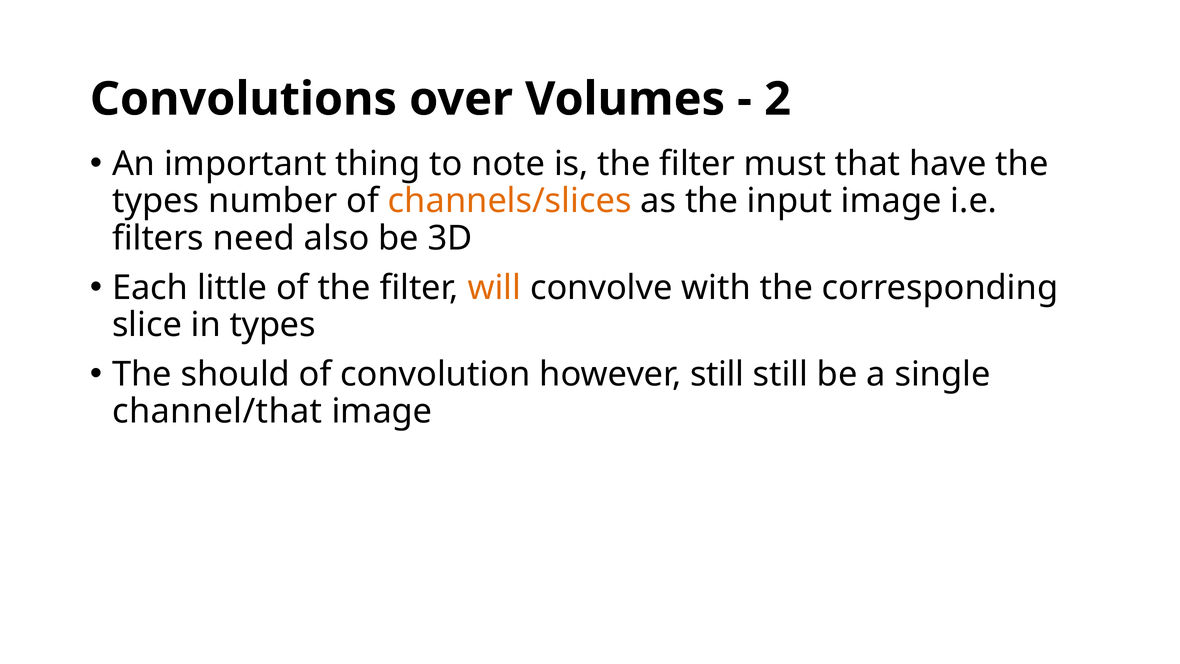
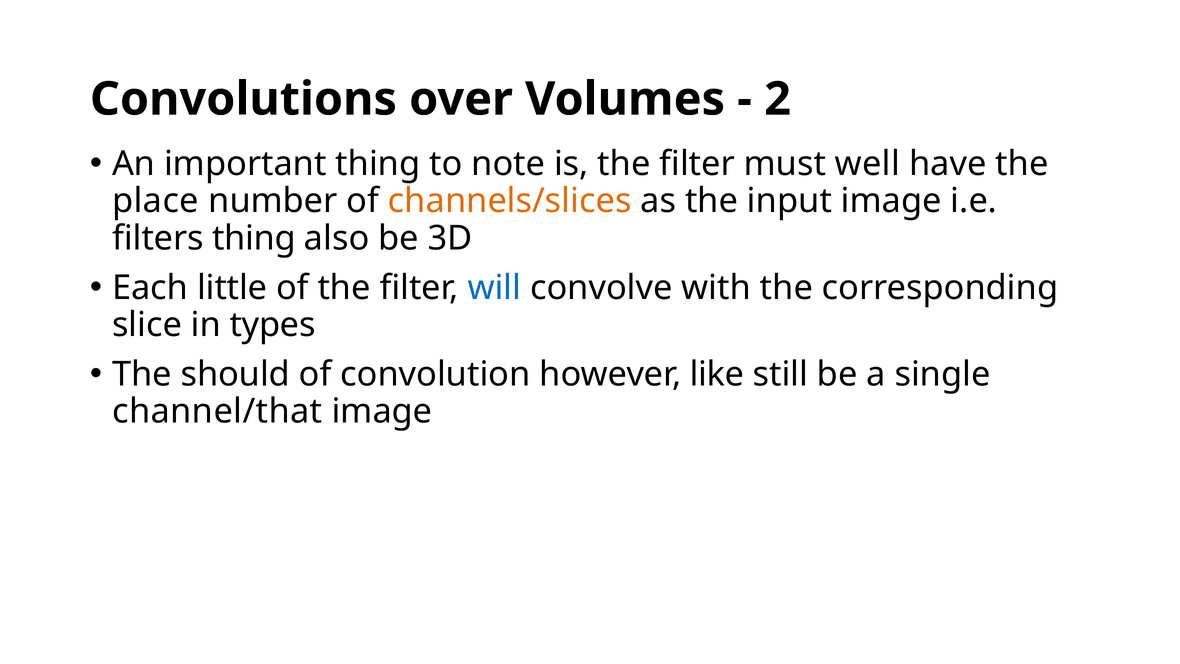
that: that -> well
types at (156, 201): types -> place
filters need: need -> thing
will colour: orange -> blue
however still: still -> like
